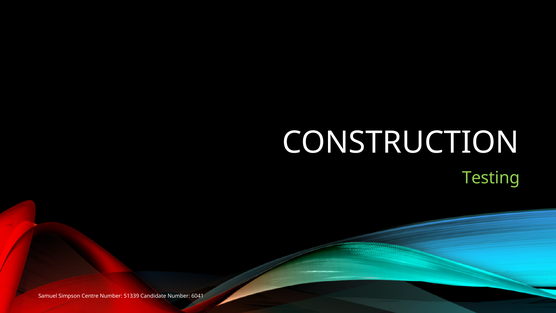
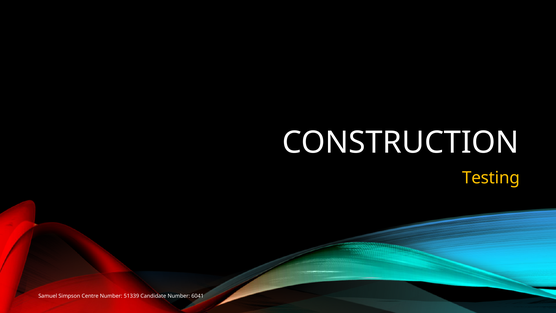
Testing colour: light green -> yellow
